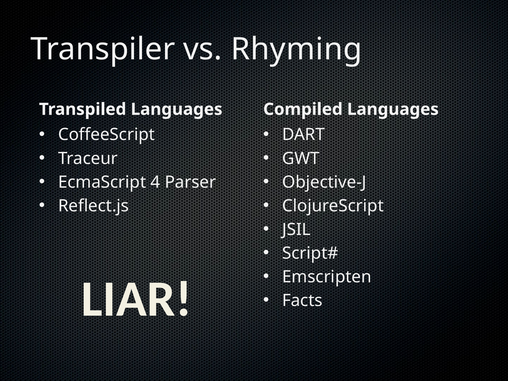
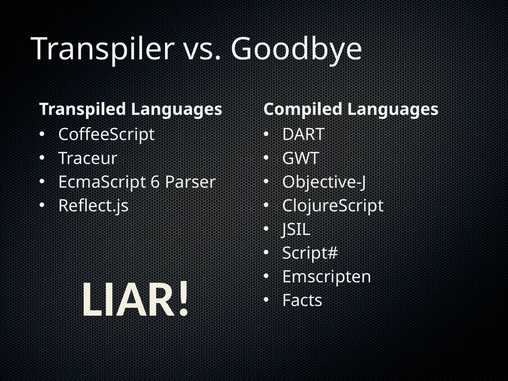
Rhyming: Rhyming -> Goodbye
4: 4 -> 6
